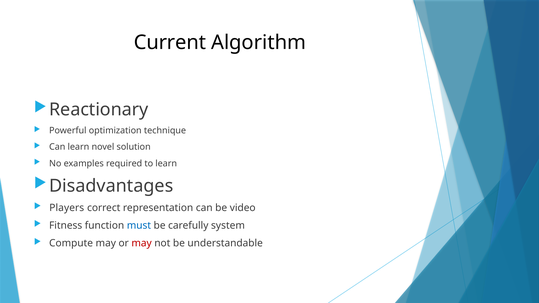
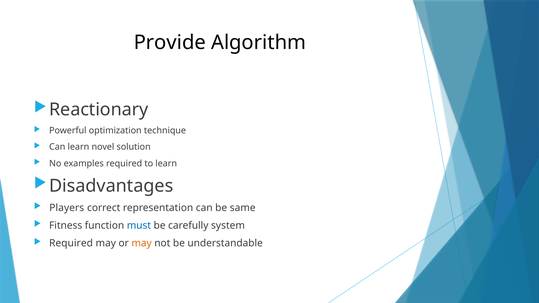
Current: Current -> Provide
video: video -> same
Compute at (71, 243): Compute -> Required
may at (142, 243) colour: red -> orange
